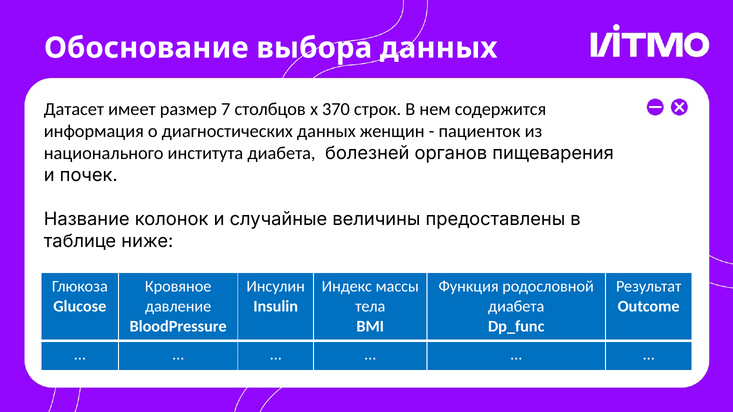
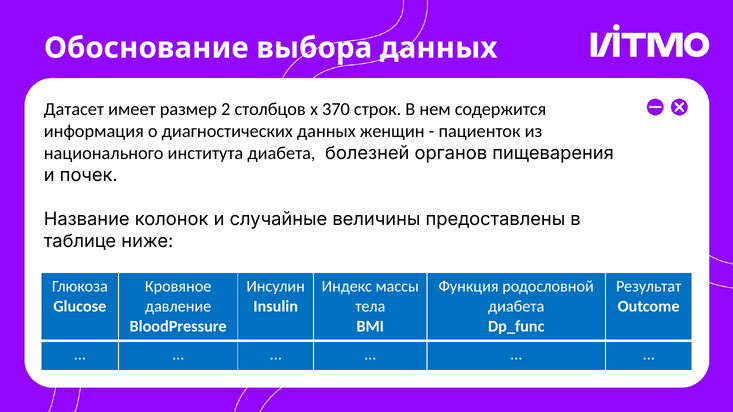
7: 7 -> 2
